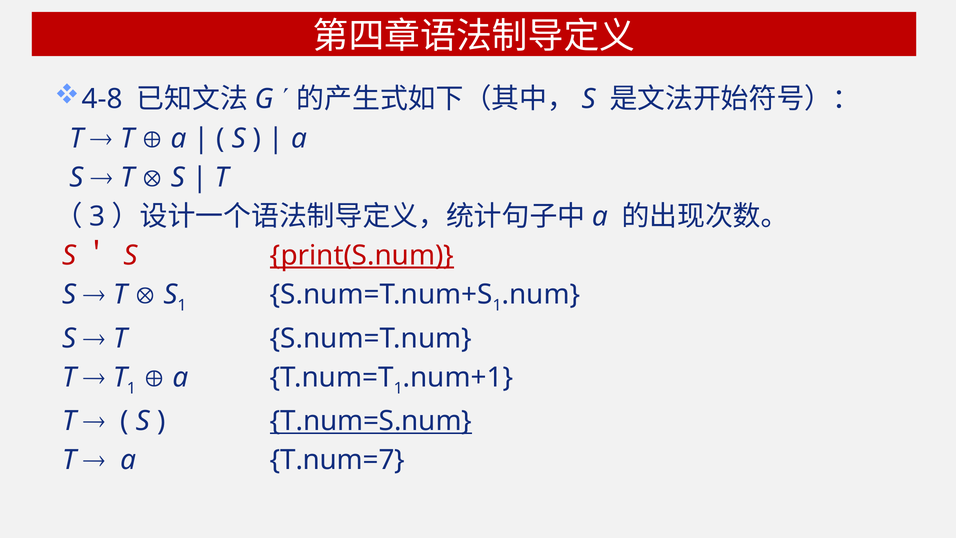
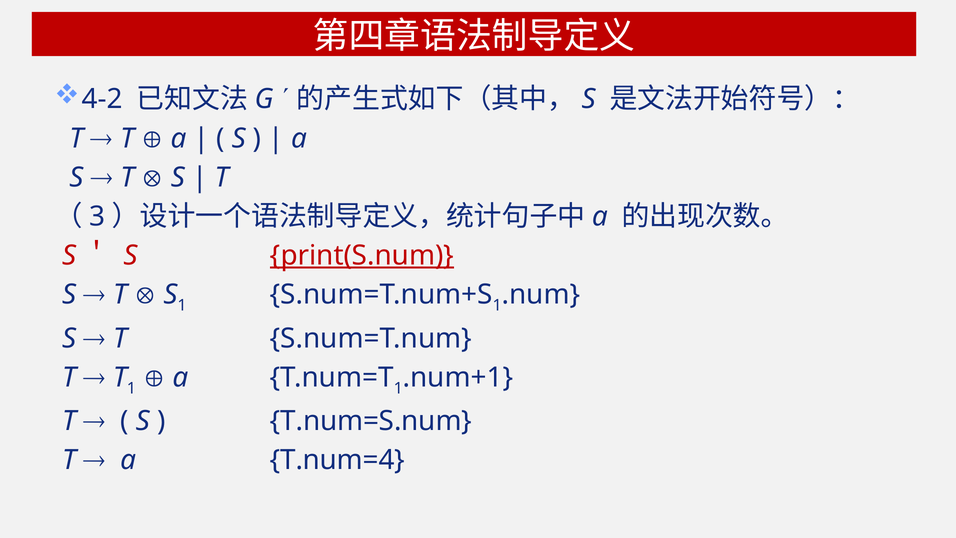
4-8: 4-8 -> 4-2
T.num=S.num underline: present -> none
T.num=7: T.num=7 -> T.num=4
